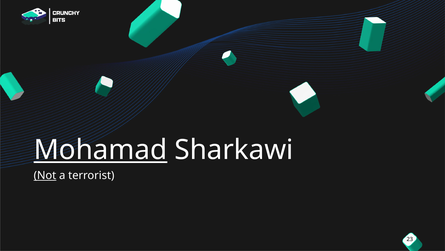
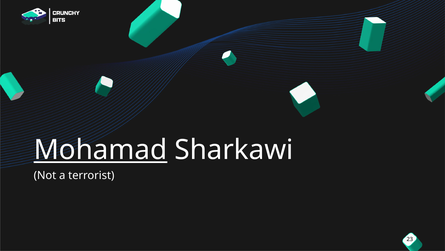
Not underline: present -> none
